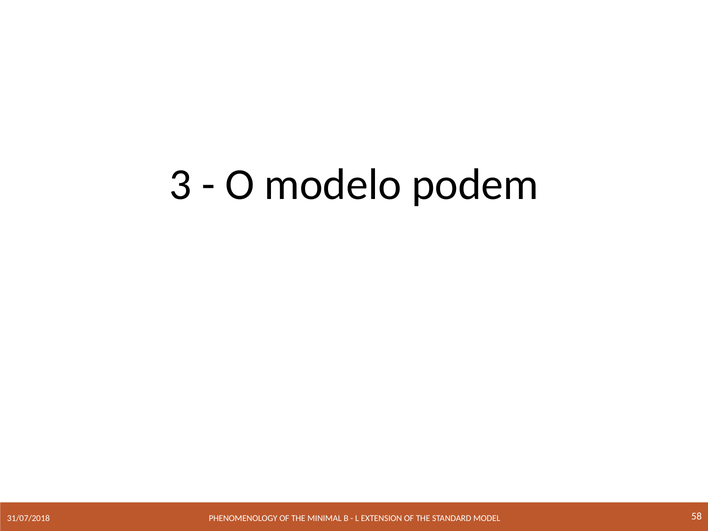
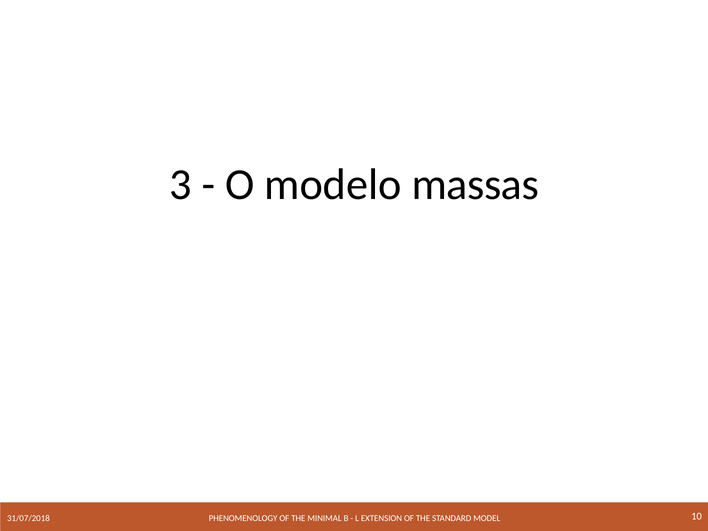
podem: podem -> massas
58: 58 -> 10
